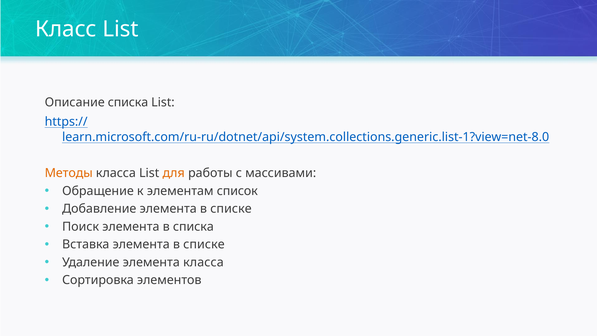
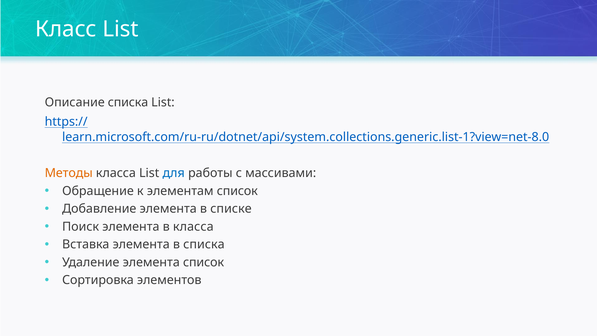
для colour: orange -> blue
в списка: списка -> класса
Вставка элемента в списке: списке -> списка
элемента класса: класса -> список
